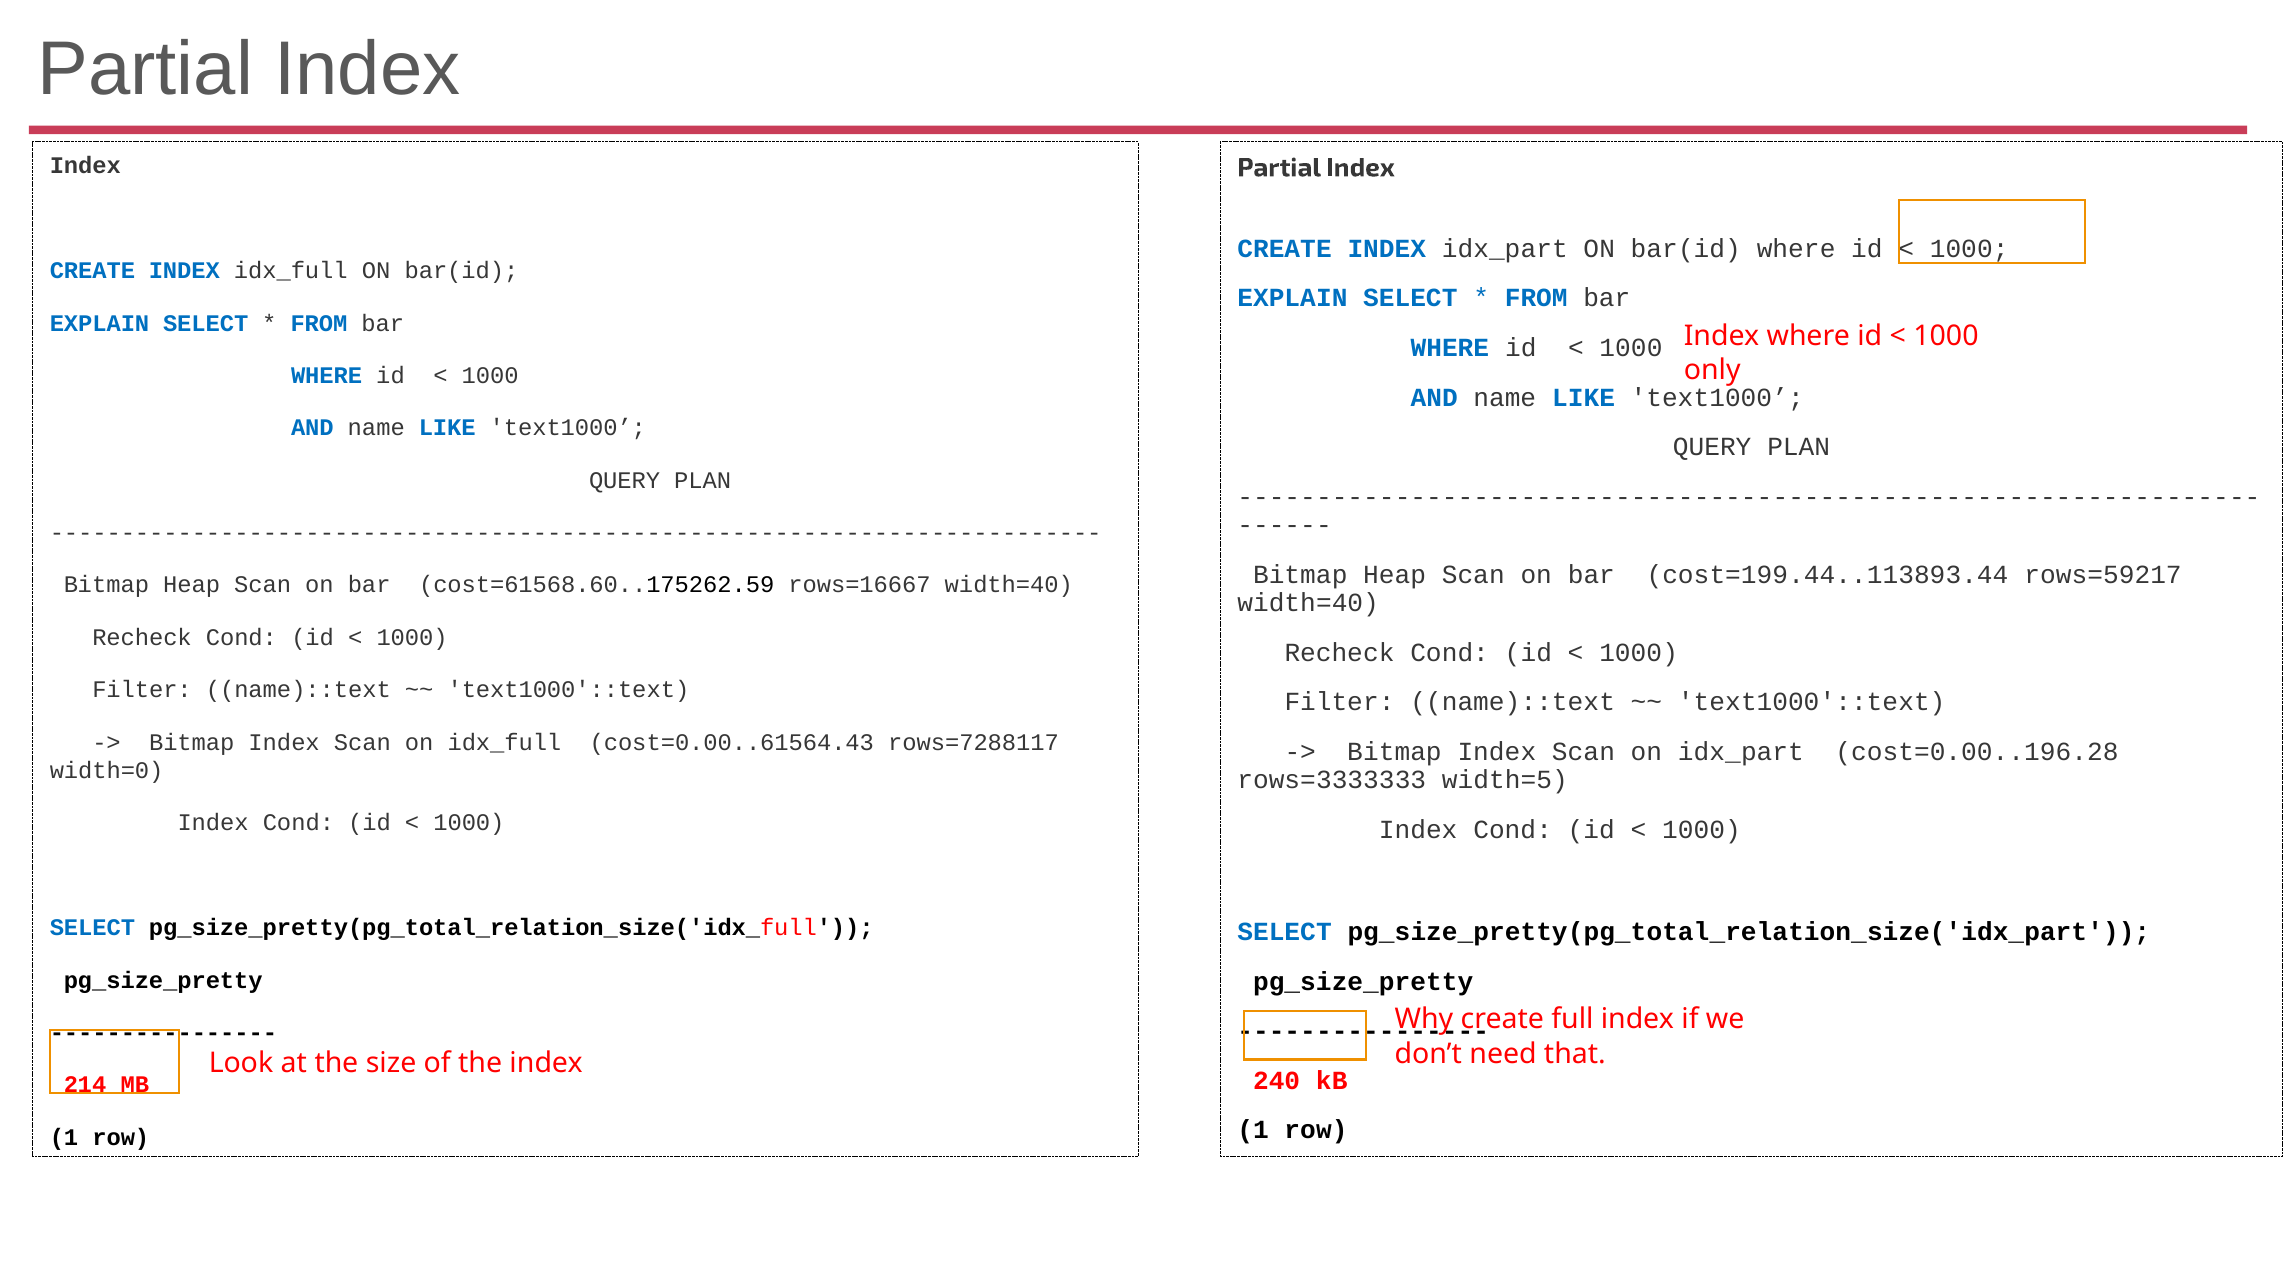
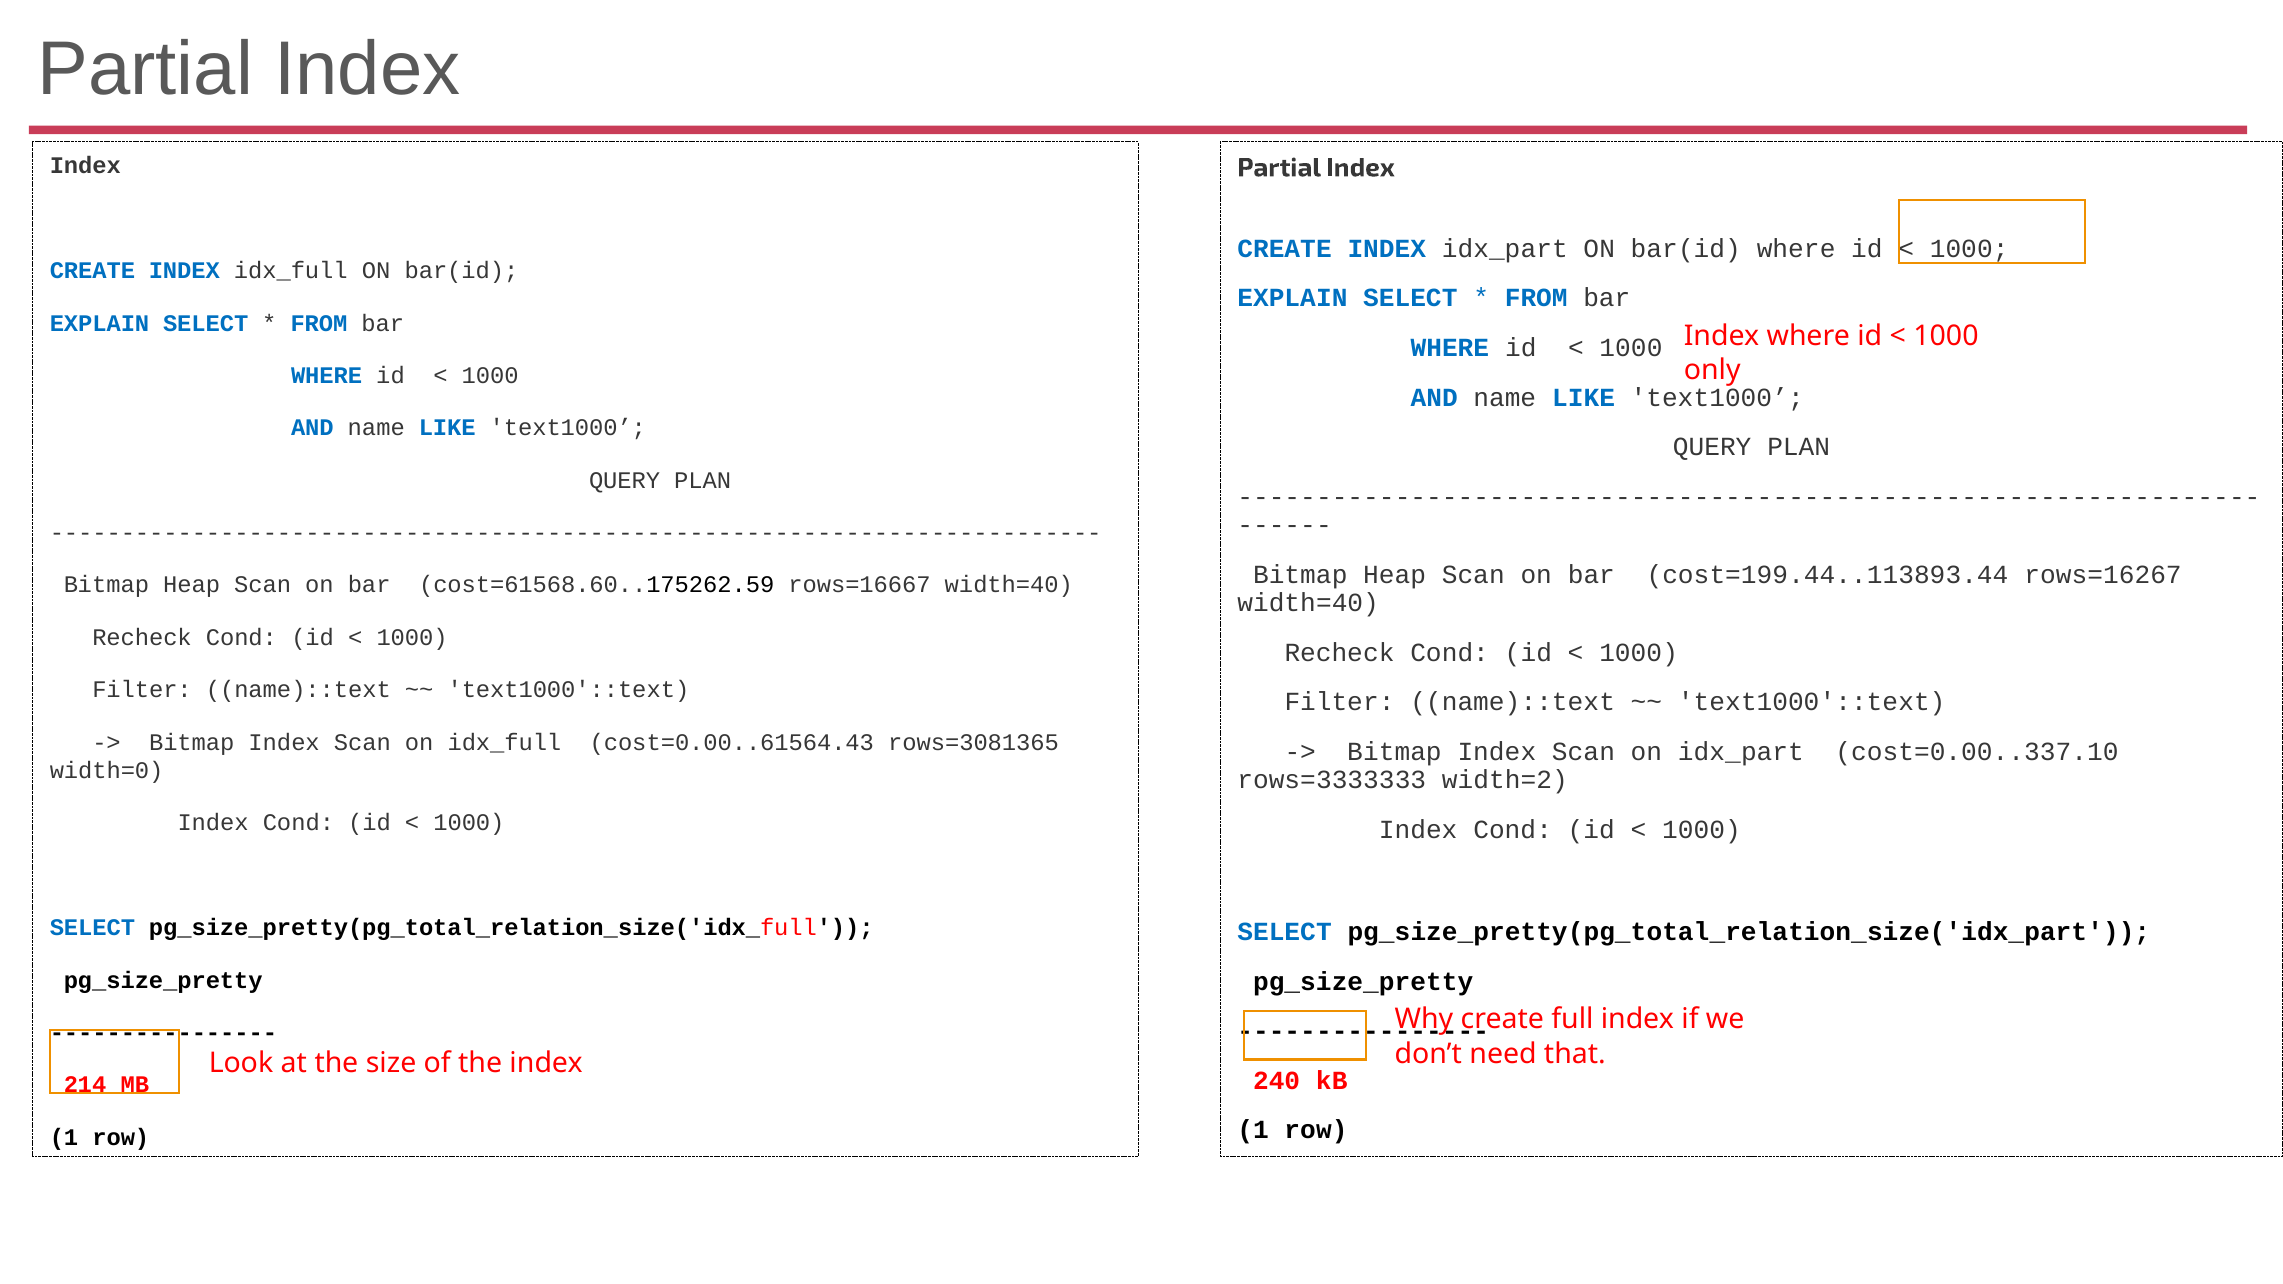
rows=59217: rows=59217 -> rows=16267
rows=7288117: rows=7288117 -> rows=3081365
cost=0.00..196.28: cost=0.00..196.28 -> cost=0.00..337.10
width=5: width=5 -> width=2
